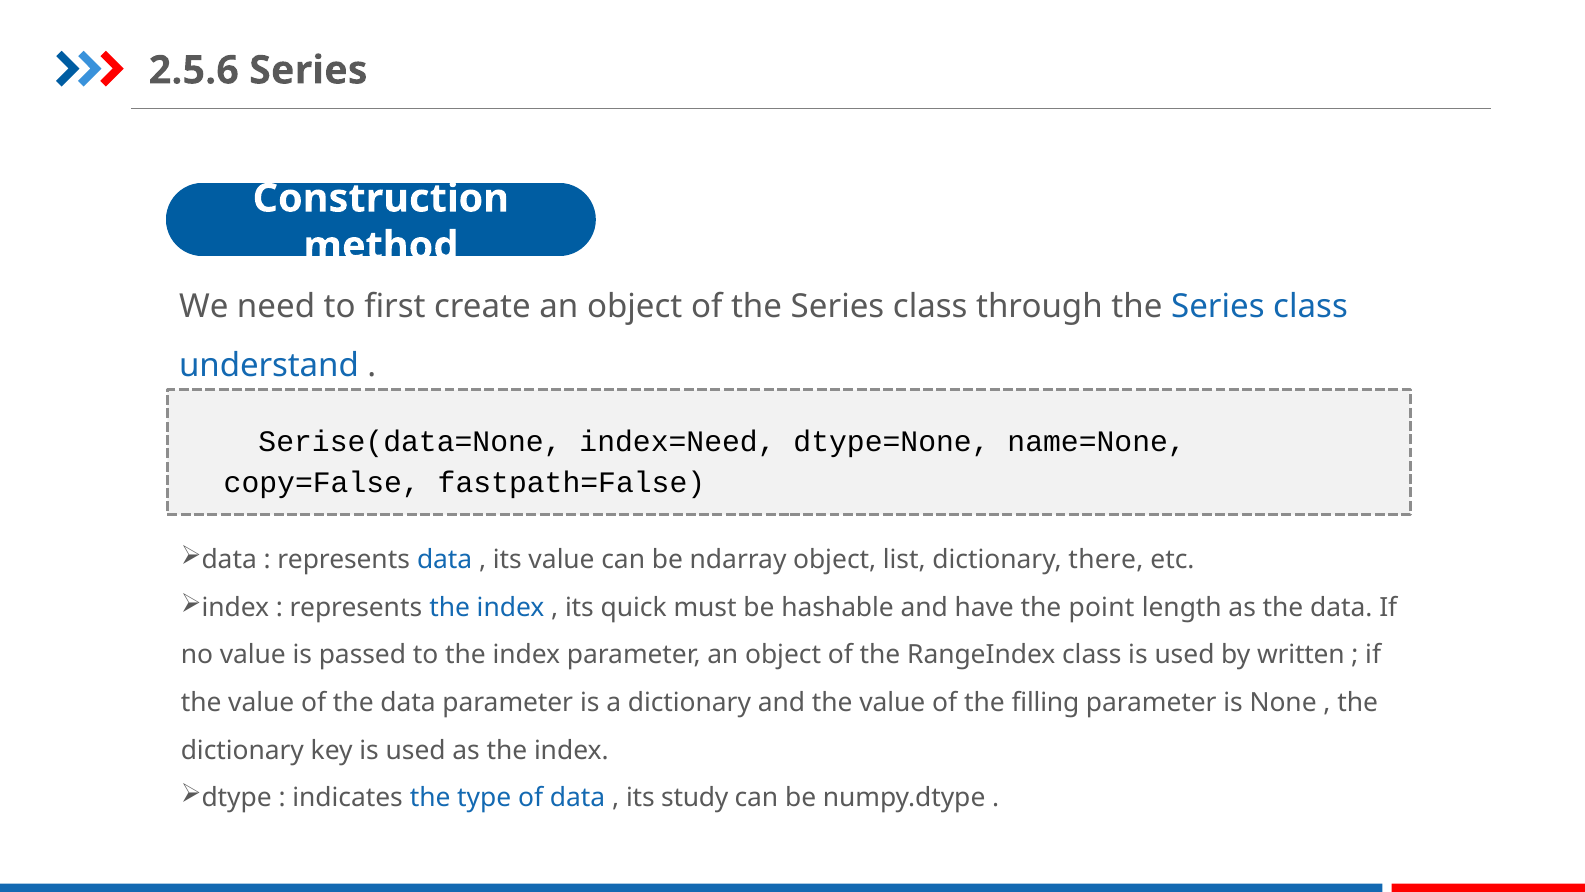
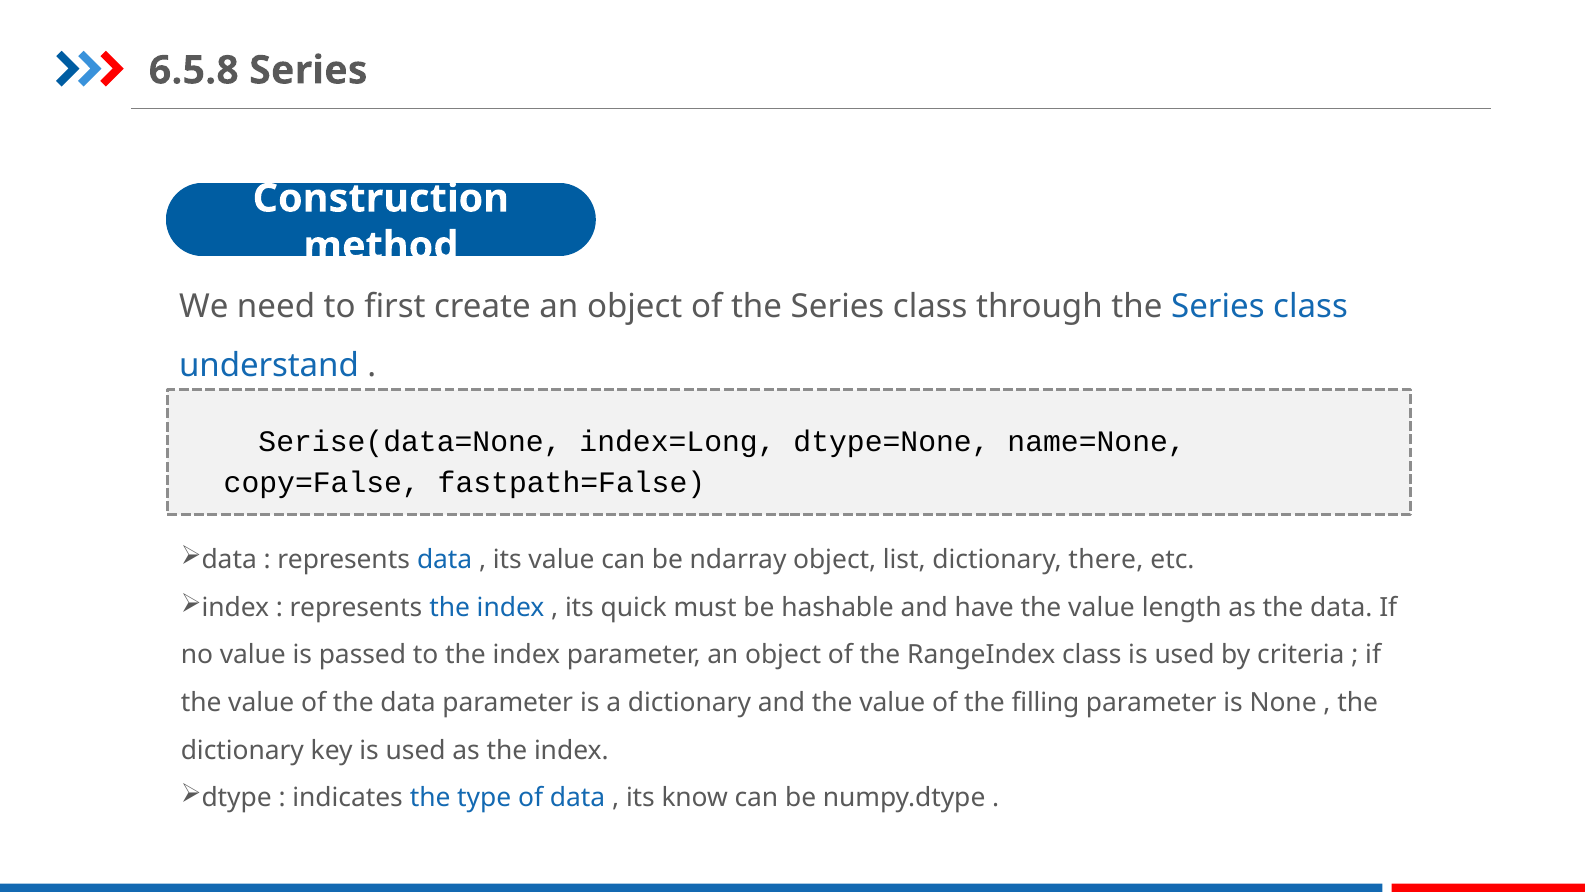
2.5.6: 2.5.6 -> 6.5.8
index=Need: index=Need -> index=Long
have the point: point -> value
written: written -> criteria
study: study -> know
